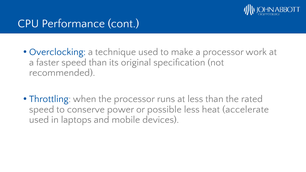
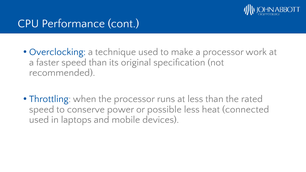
accelerate: accelerate -> connected
